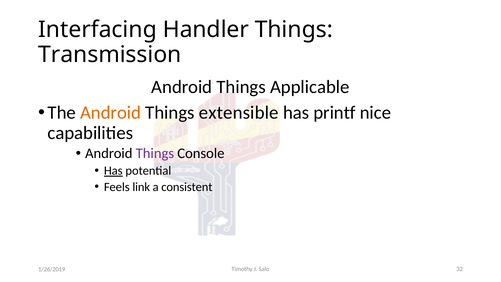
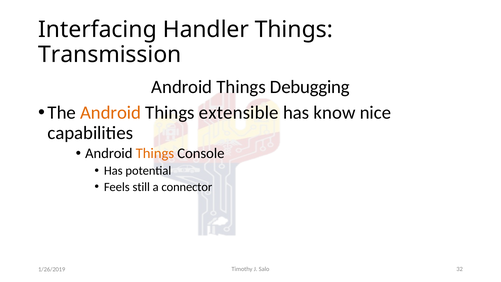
Applicable: Applicable -> Debugging
printf: printf -> know
Things at (155, 153) colour: purple -> orange
Has at (113, 171) underline: present -> none
link: link -> still
consistent: consistent -> connector
